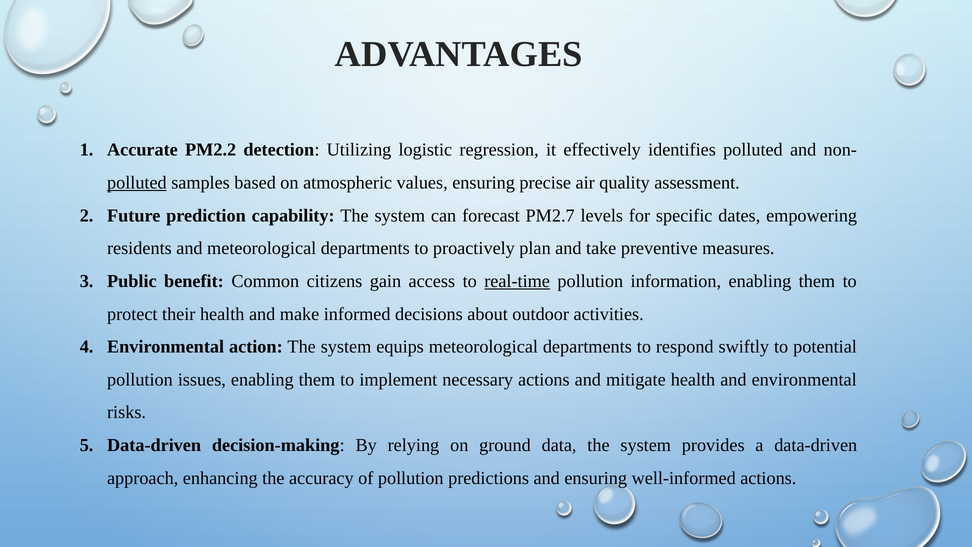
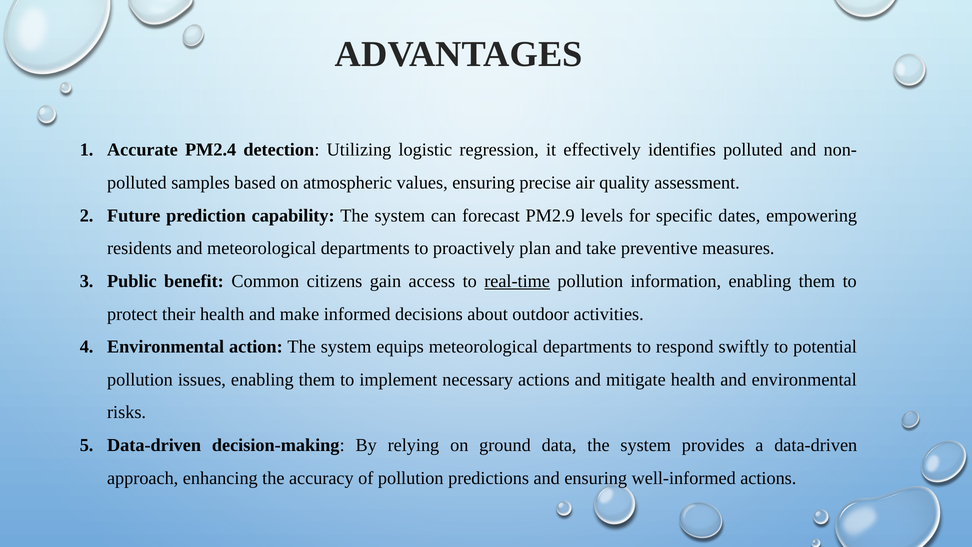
PM2.2: PM2.2 -> PM2.4
polluted at (137, 183) underline: present -> none
PM2.7: PM2.7 -> PM2.9
